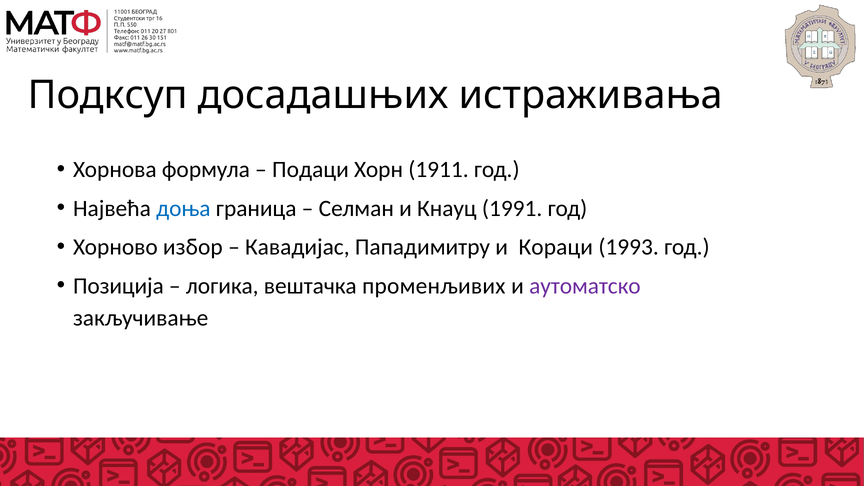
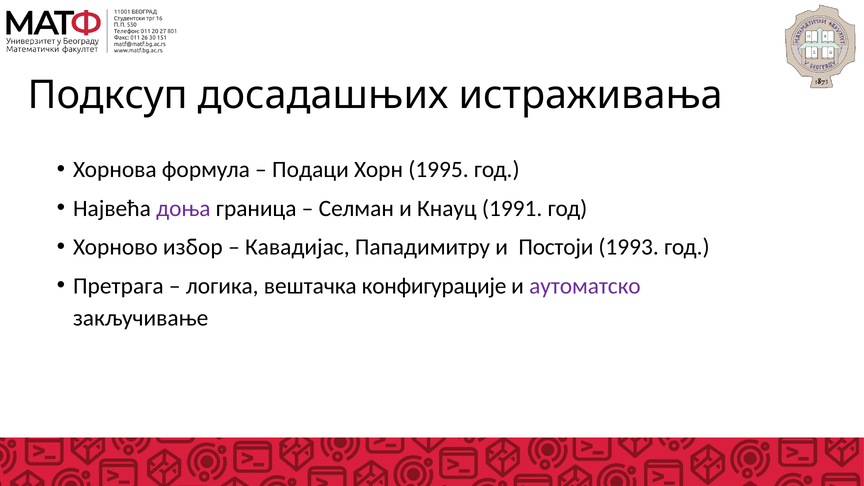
1911: 1911 -> 1995
доња colour: blue -> purple
Кораци: Кораци -> Постоји
Позиција: Позиција -> Претрага
променљивих: променљивих -> конфигурације
